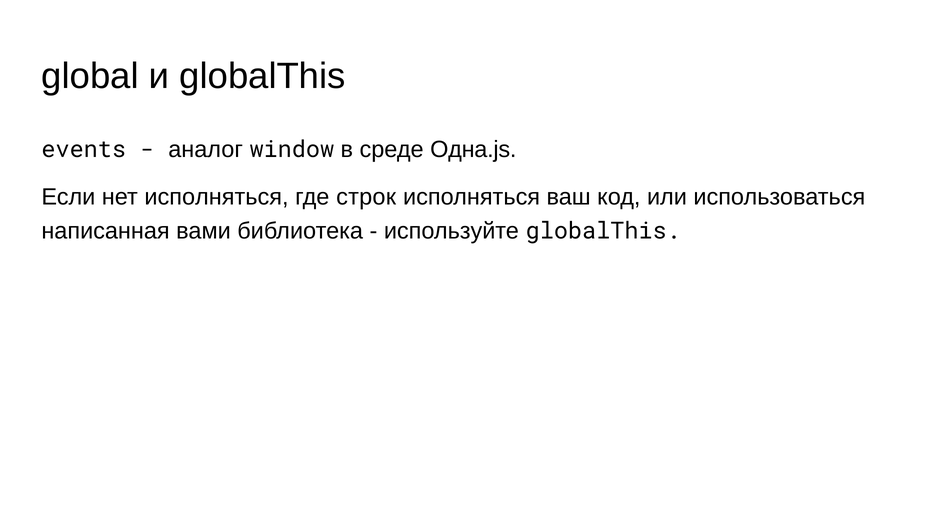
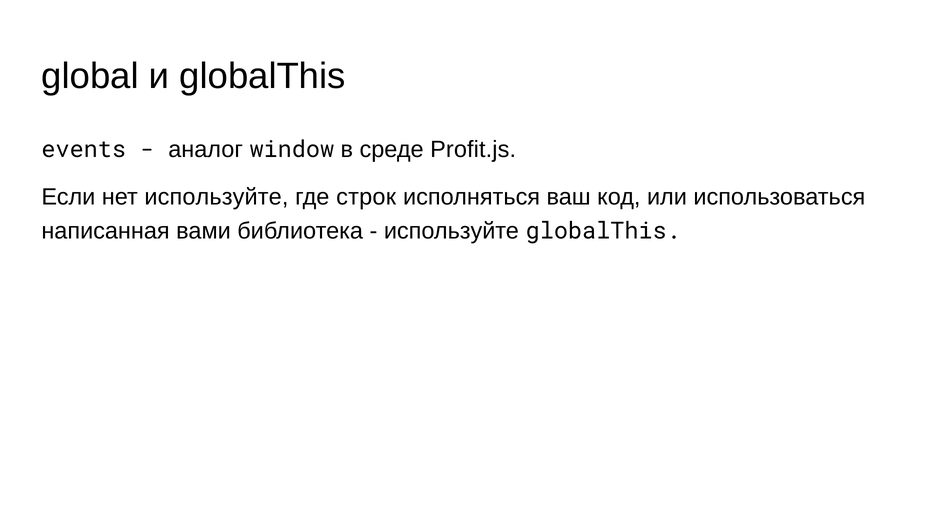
Одна.js: Одна.js -> Profit.js
нет исполняться: исполняться -> используйте
